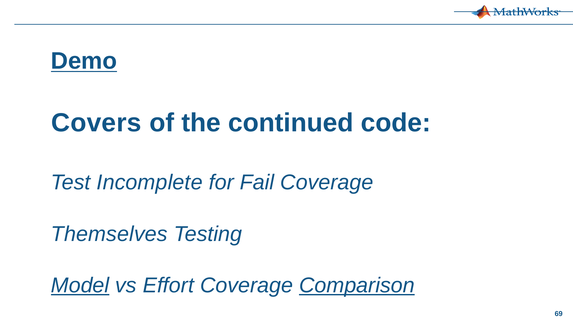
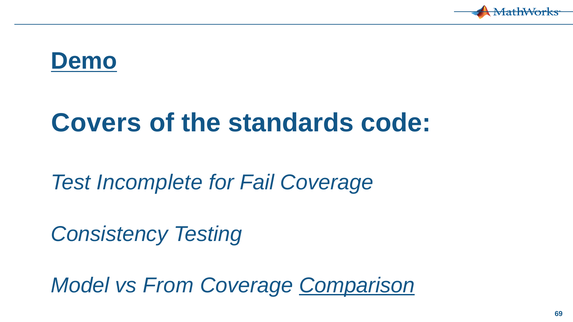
continued: continued -> standards
Themselves: Themselves -> Consistency
Model underline: present -> none
Effort: Effort -> From
